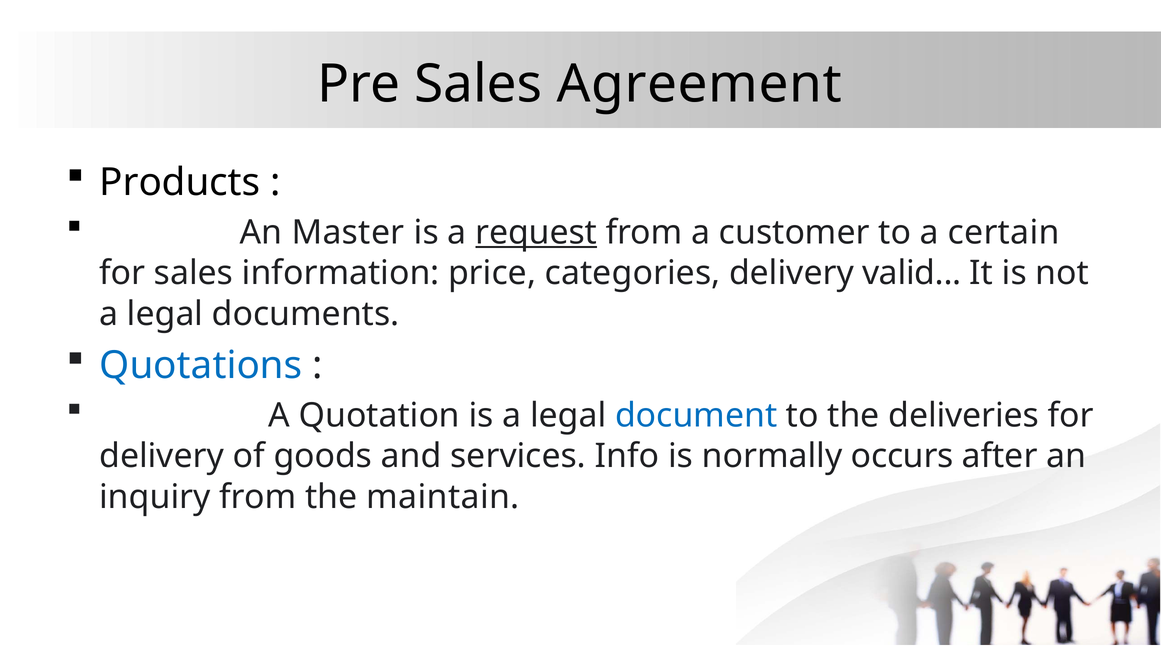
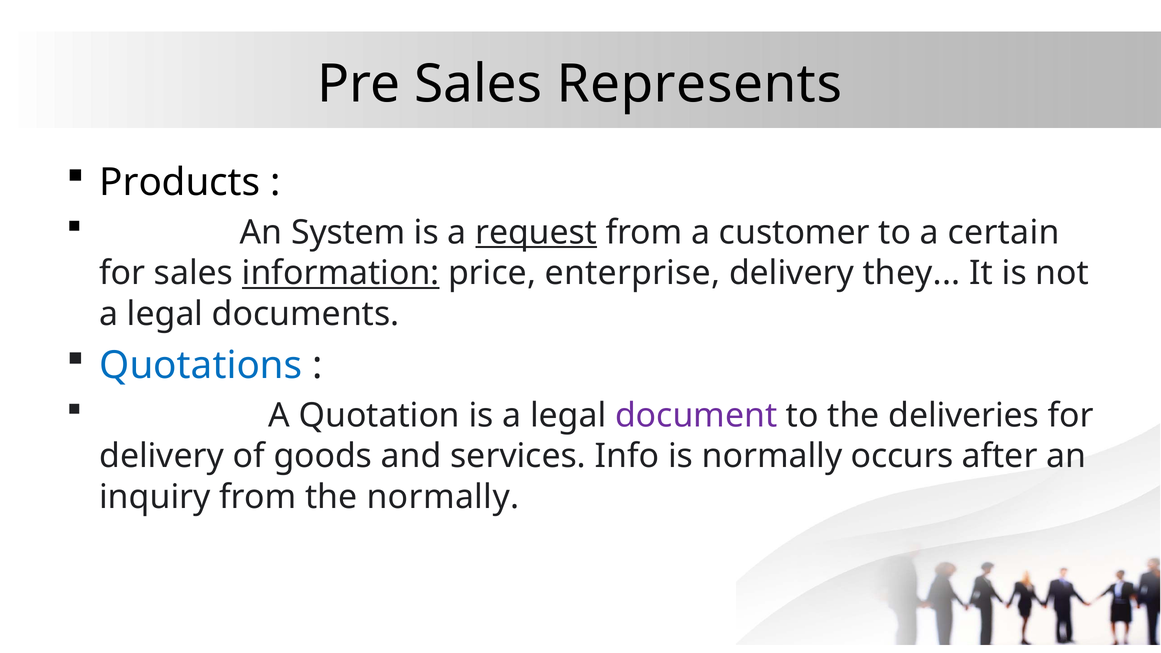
Agreement: Agreement -> Represents
Master: Master -> System
information underline: none -> present
categories: categories -> enterprise
valid: valid -> they
document colour: blue -> purple
the maintain: maintain -> normally
